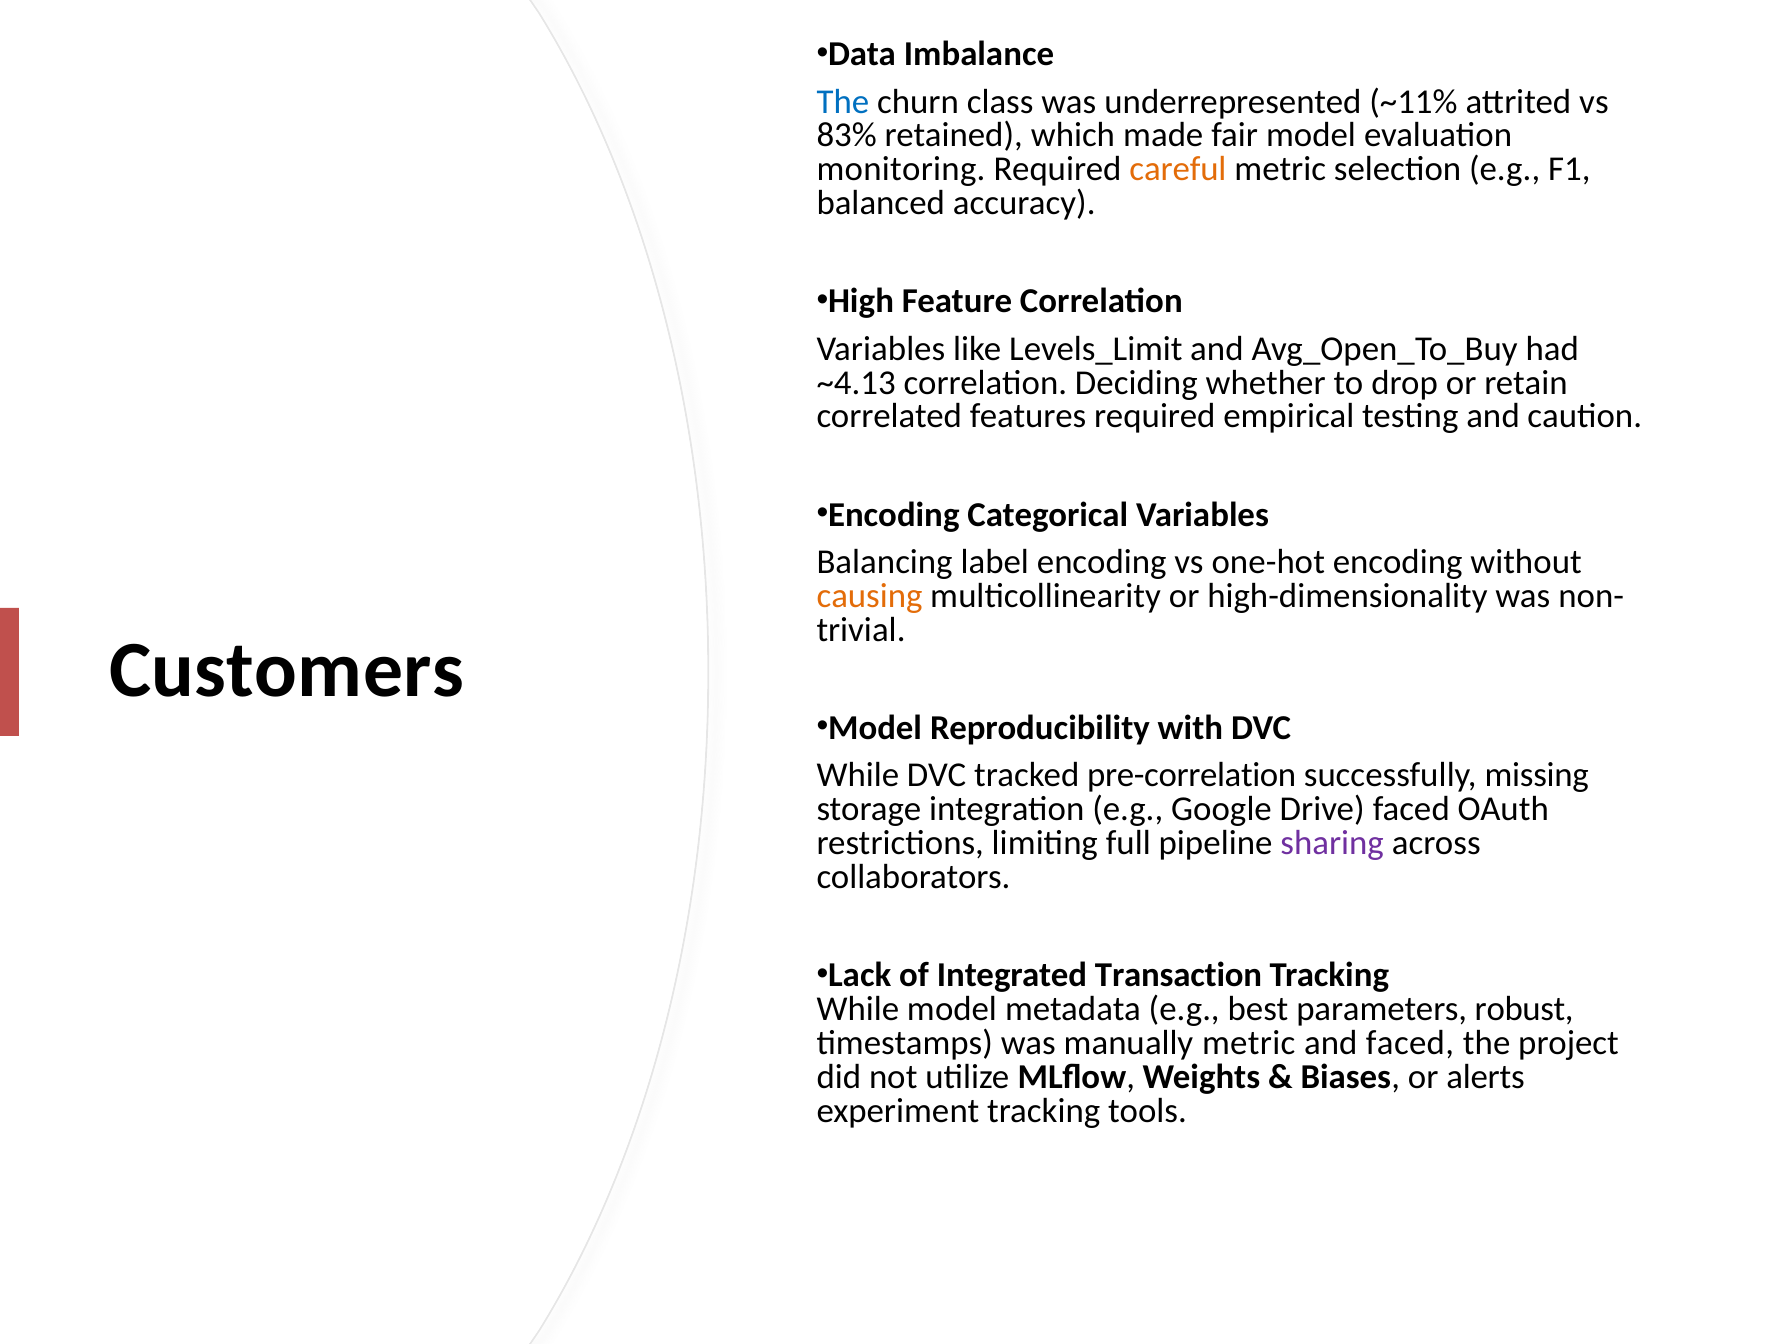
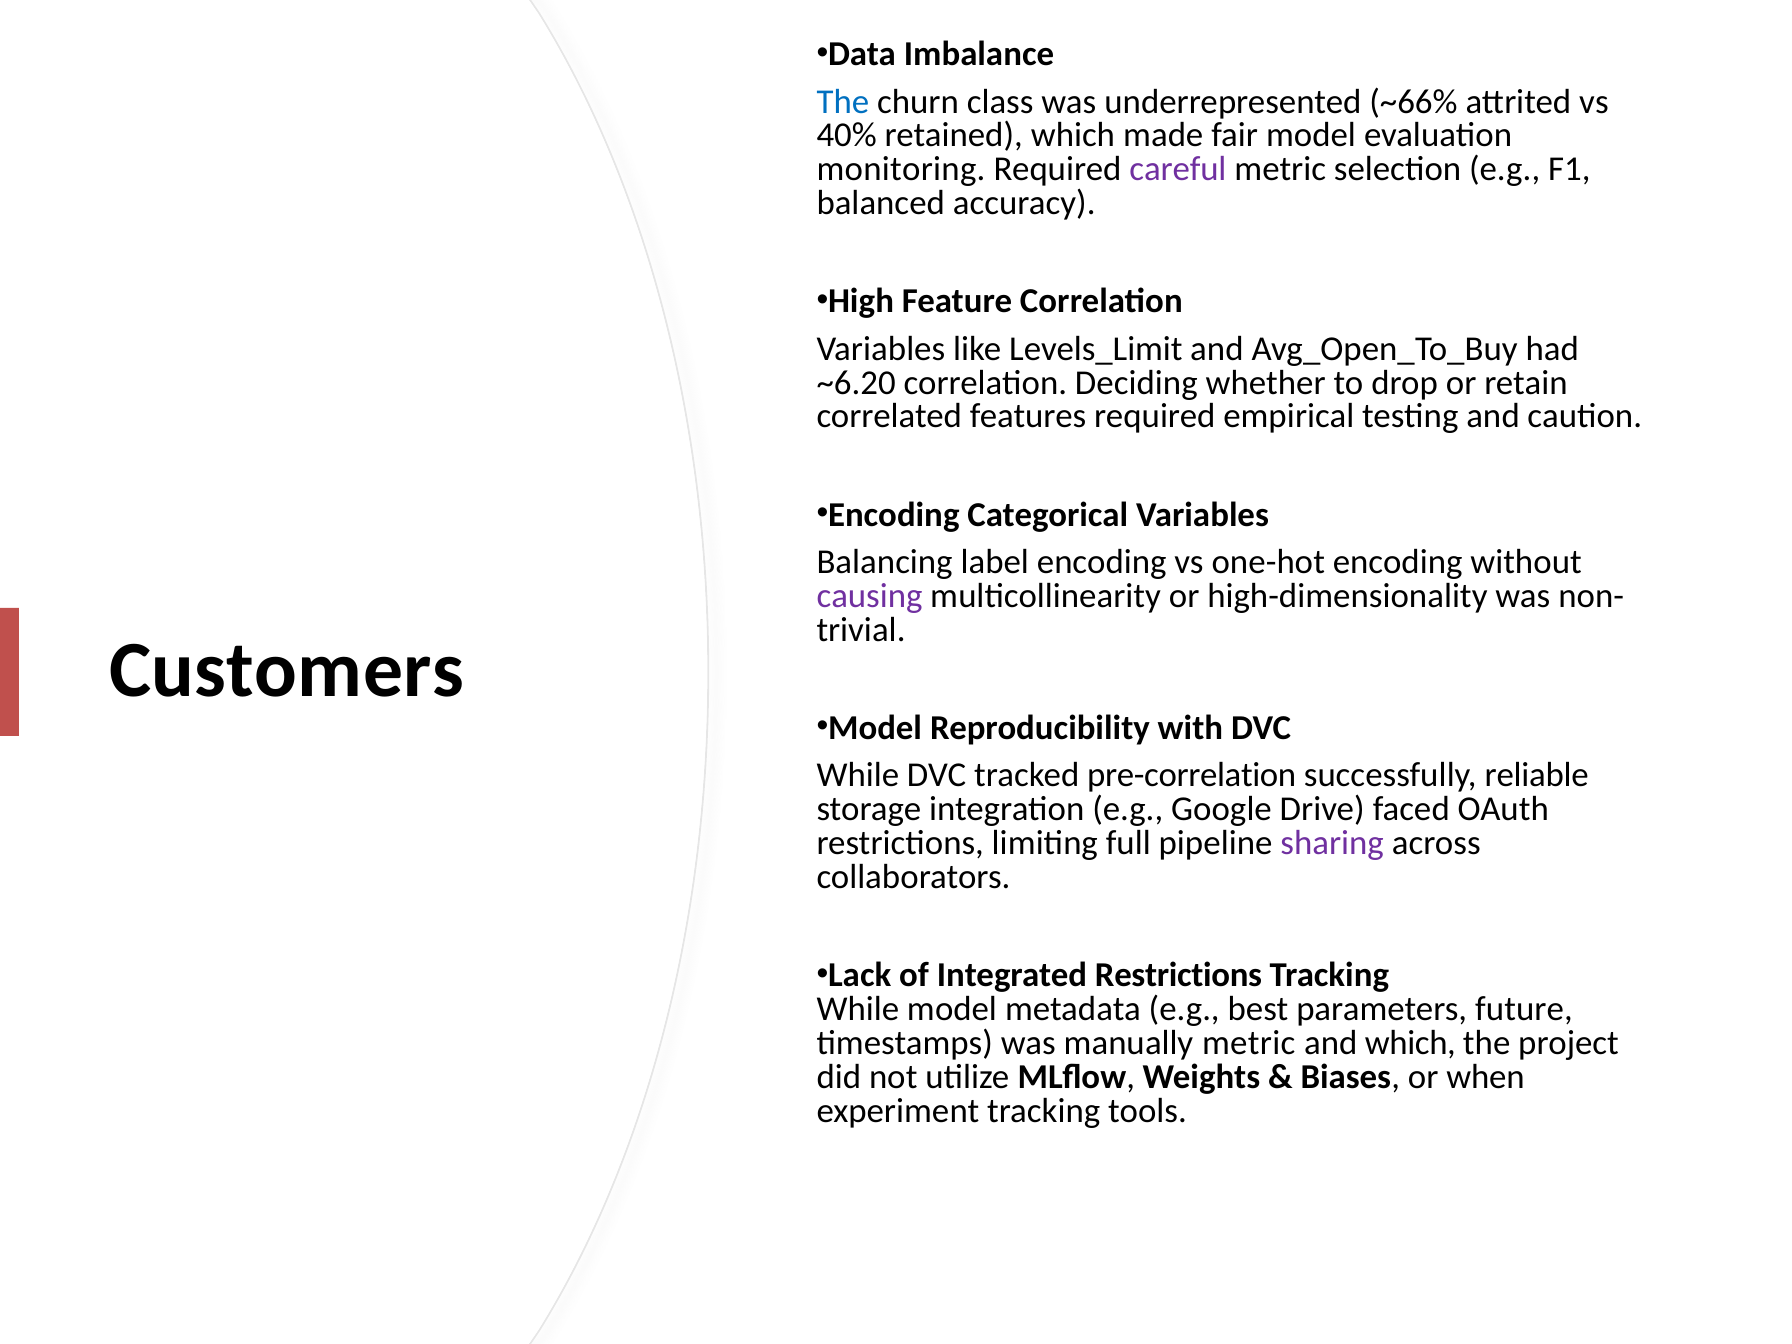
~11%: ~11% -> ~66%
83%: 83% -> 40%
careful colour: orange -> purple
~4.13: ~4.13 -> ~6.20
causing colour: orange -> purple
missing: missing -> reliable
Integrated Transaction: Transaction -> Restrictions
robust: robust -> future
and faced: faced -> which
alerts: alerts -> when
